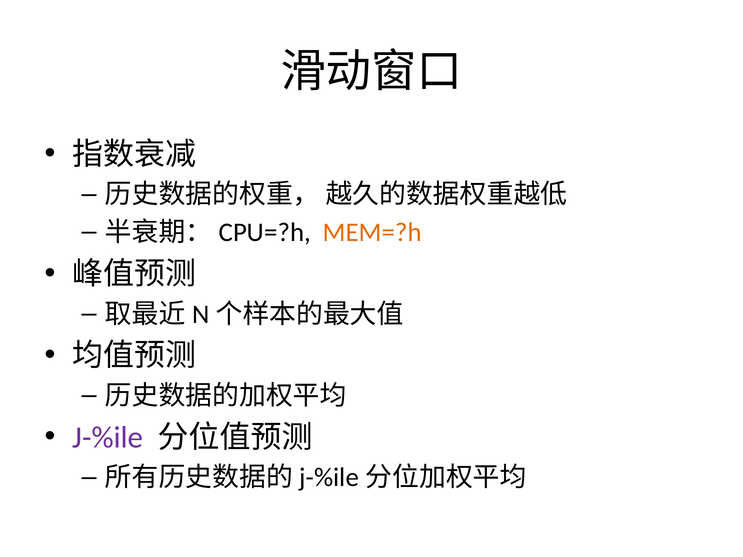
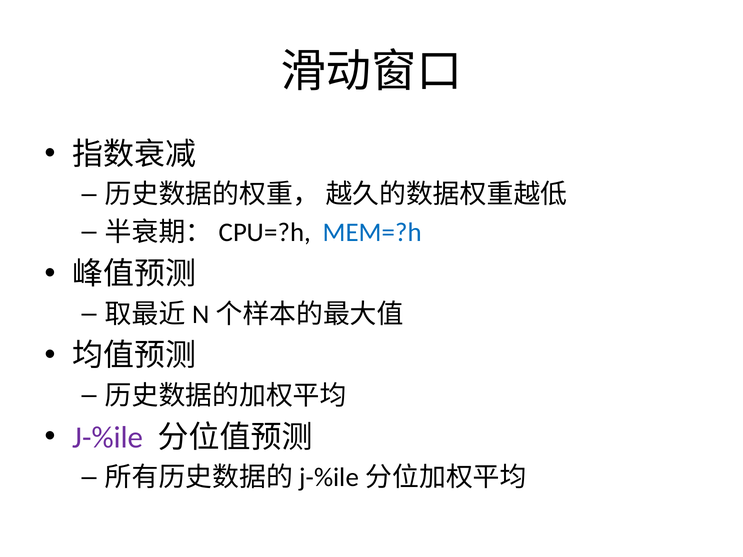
MEM=?h colour: orange -> blue
